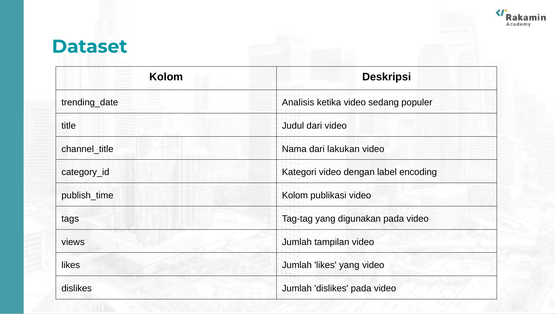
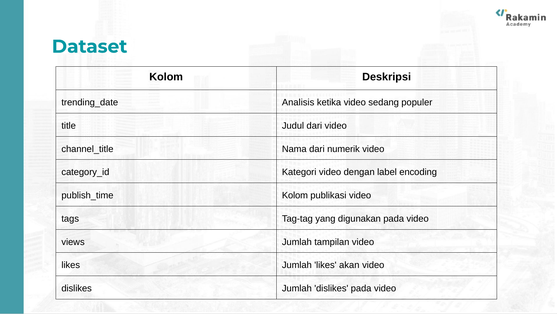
lakukan: lakukan -> numerik
likes yang: yang -> akan
